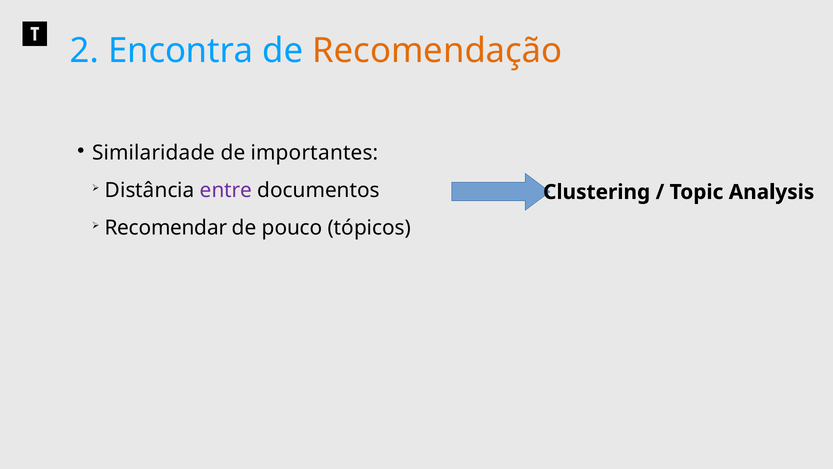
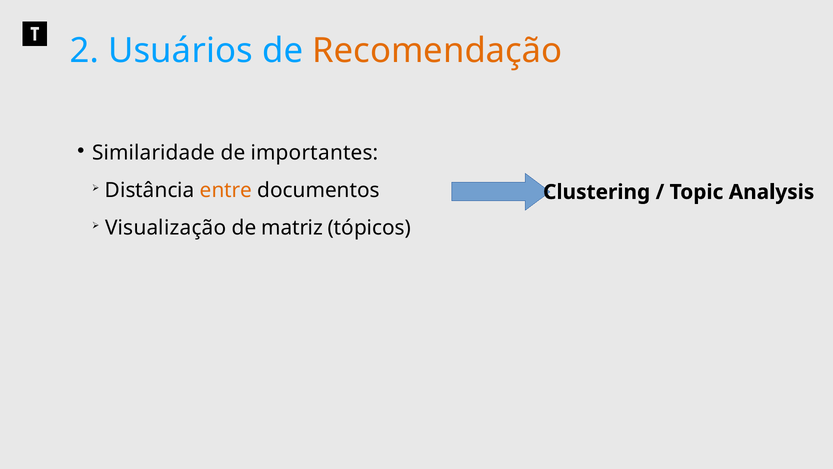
Encontra: Encontra -> Usuários
entre colour: purple -> orange
Recomendar: Recomendar -> Visualização
pouco: pouco -> matriz
